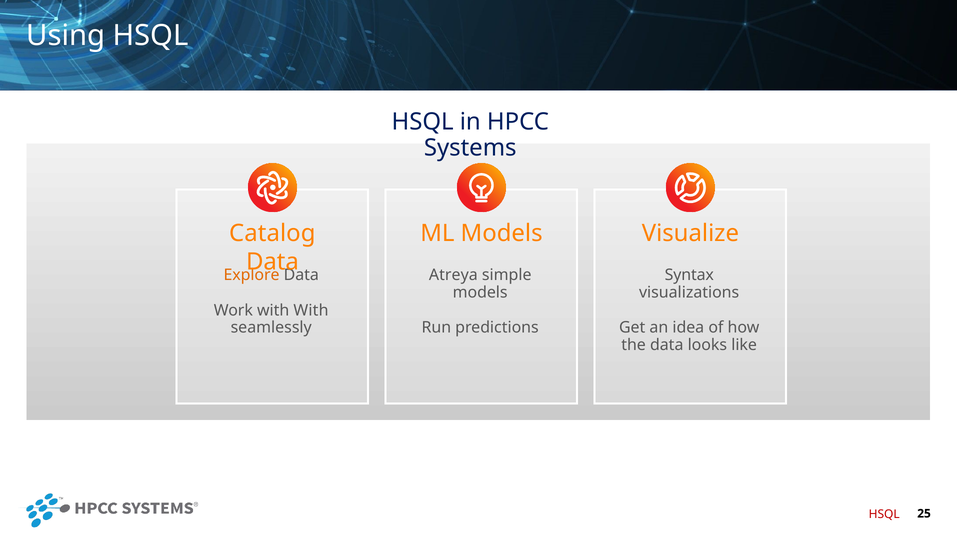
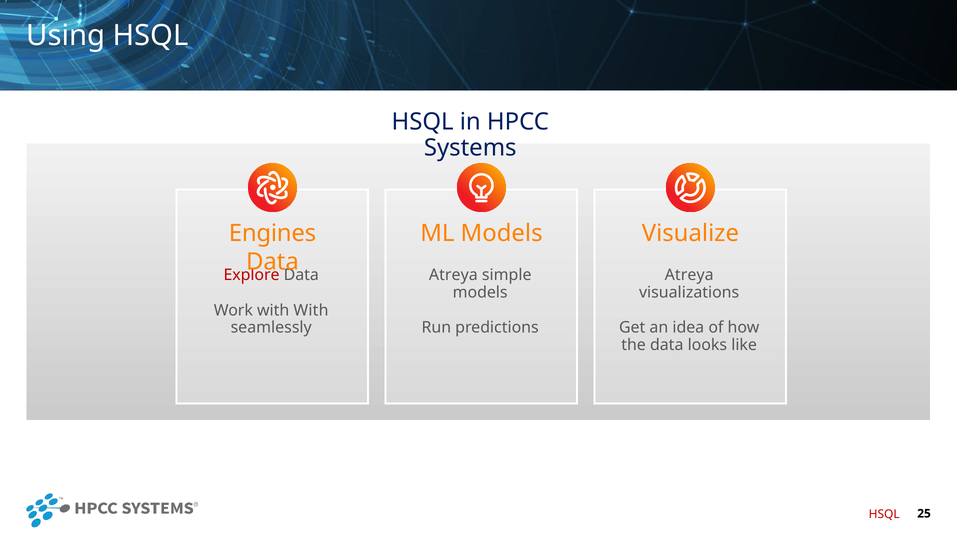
Catalog: Catalog -> Engines
Explore colour: orange -> red
Syntax at (689, 275): Syntax -> Atreya
